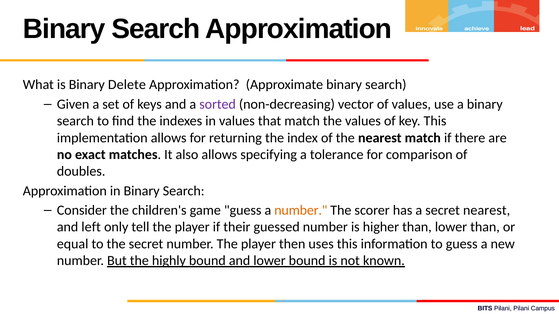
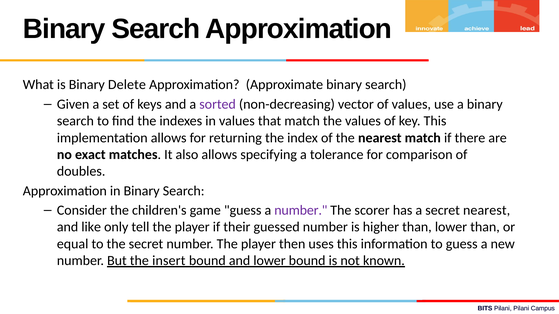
number at (301, 211) colour: orange -> purple
left: left -> like
highly: highly -> insert
